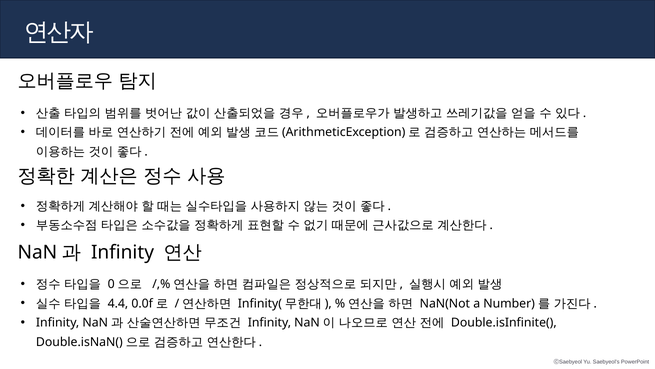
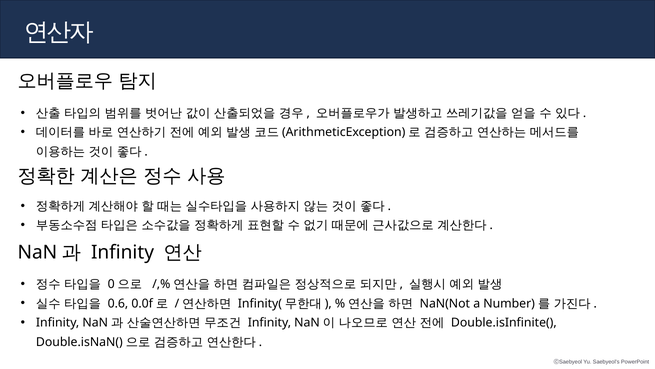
4.4: 4.4 -> 0.6
